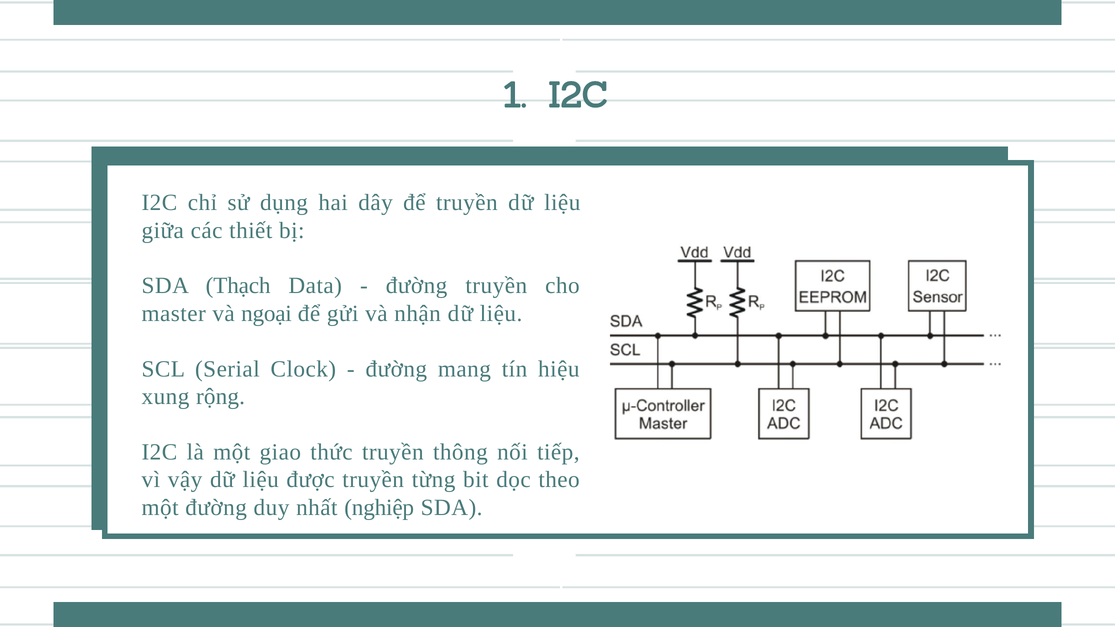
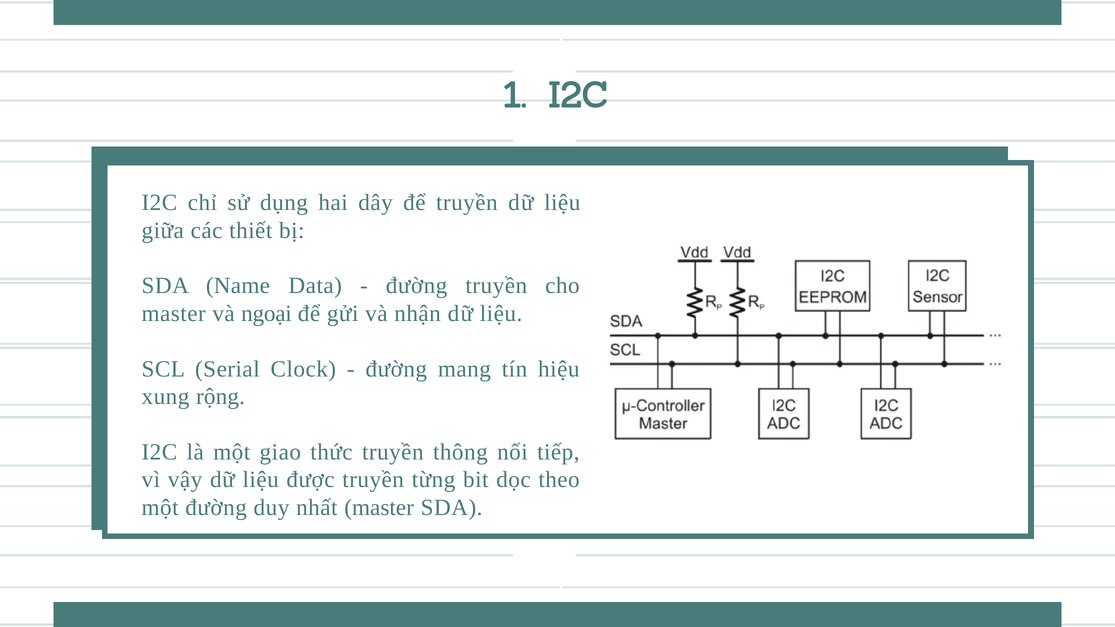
Thạch: Thạch -> Name
nhất nghiệp: nghiệp -> master
